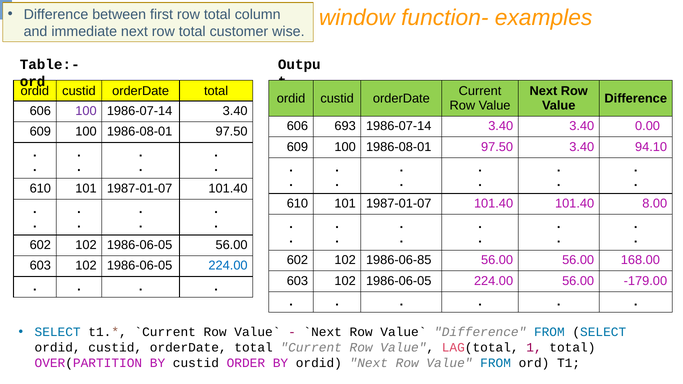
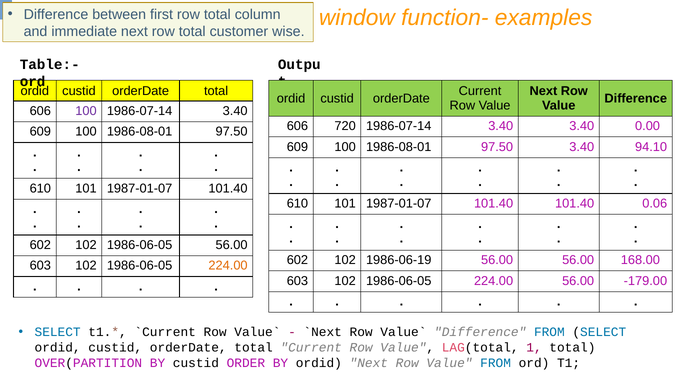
693: 693 -> 720
8.00: 8.00 -> 0.06
1986-06-85: 1986-06-85 -> 1986-06-19
224.00 at (228, 266) colour: blue -> orange
